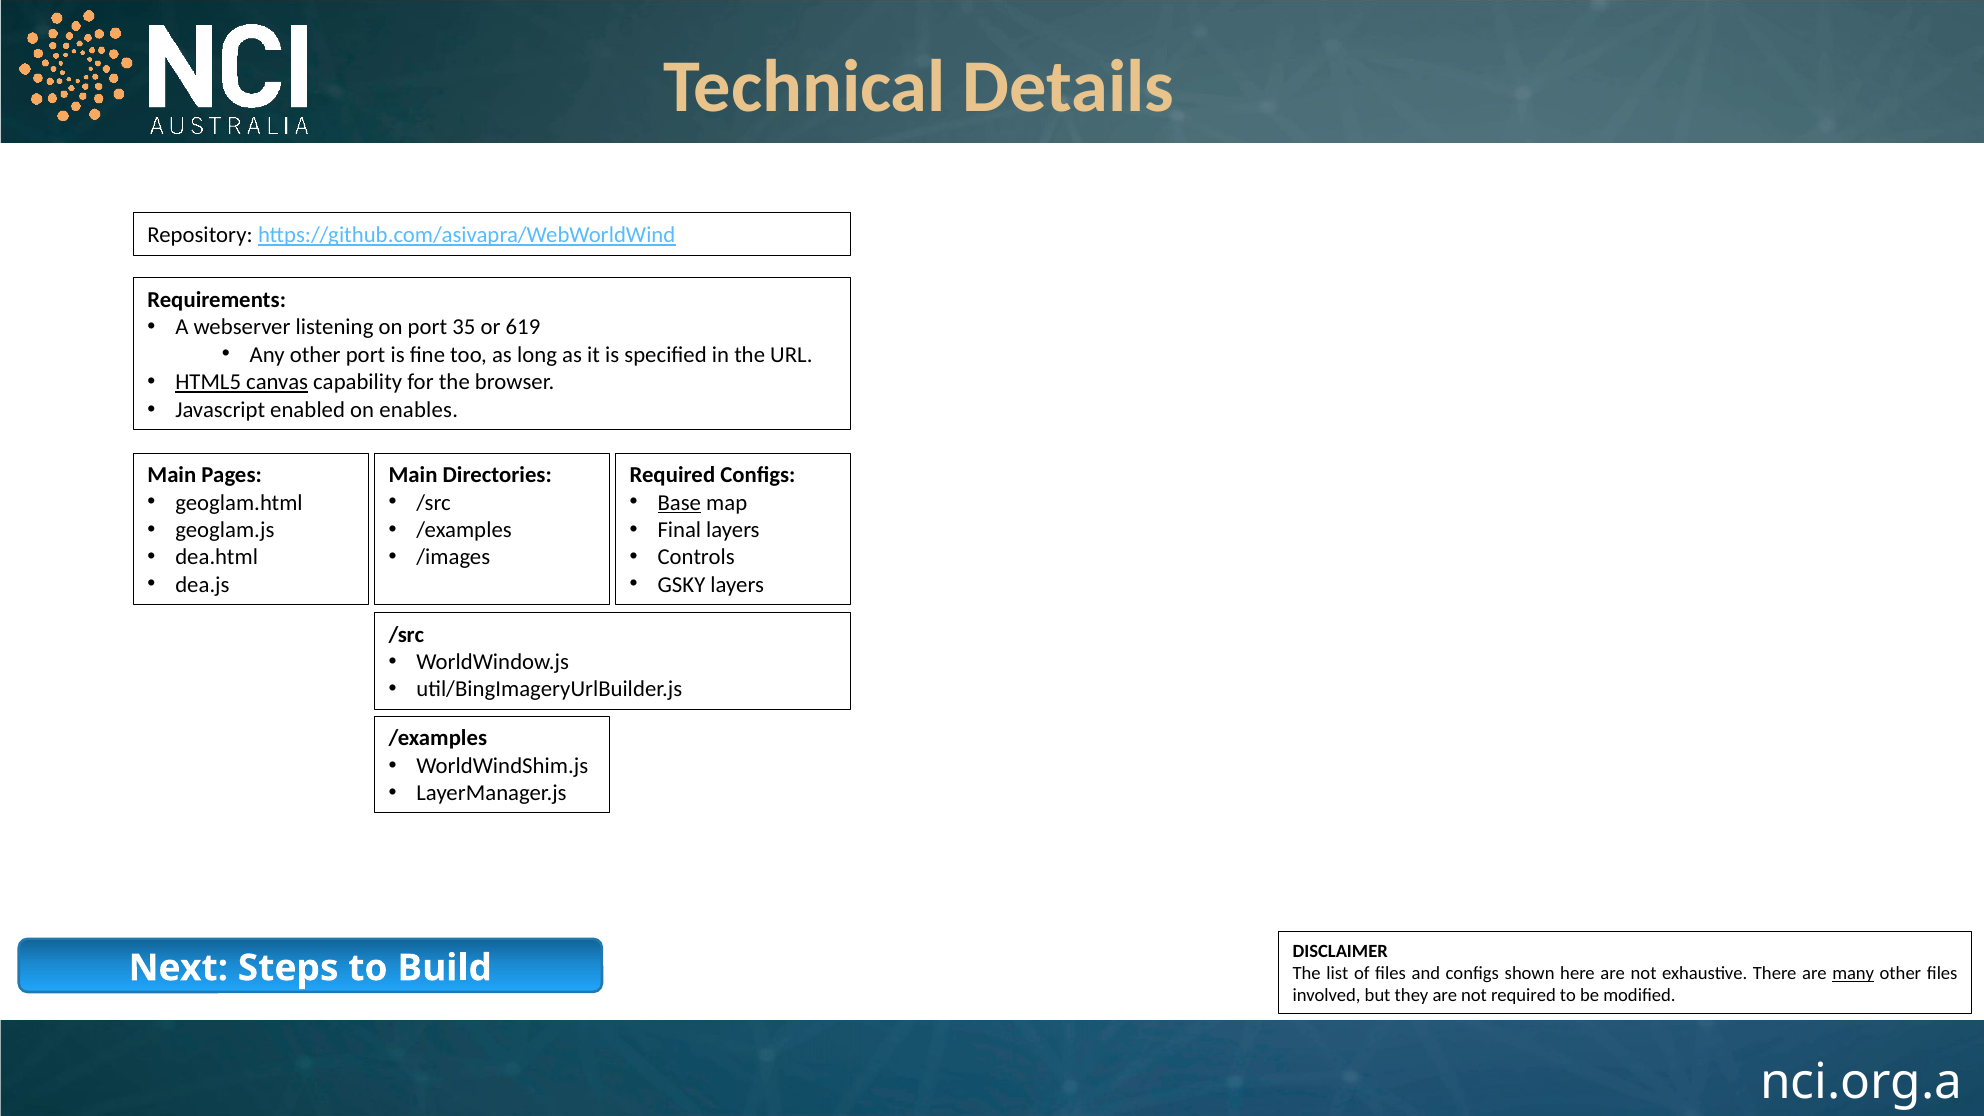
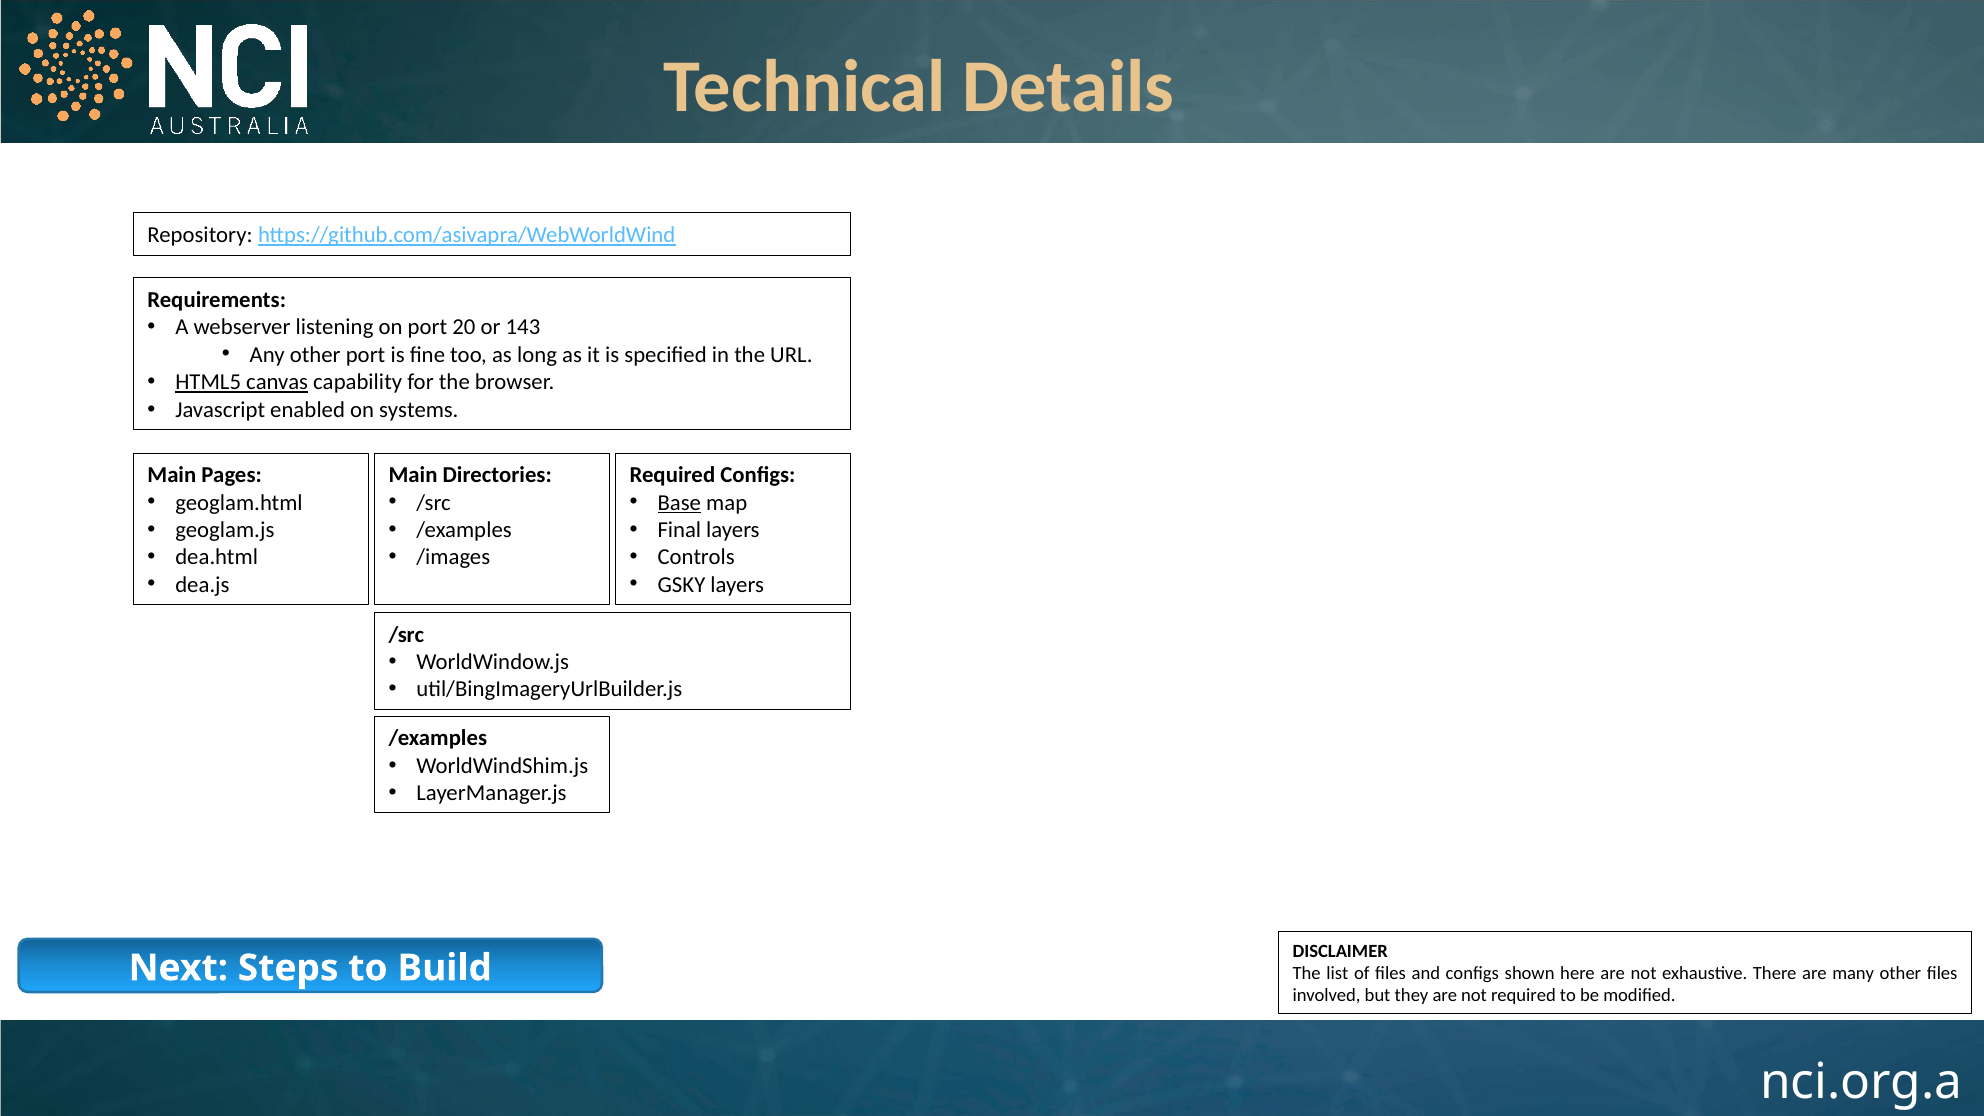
35: 35 -> 20
619: 619 -> 143
enables: enables -> systems
many underline: present -> none
